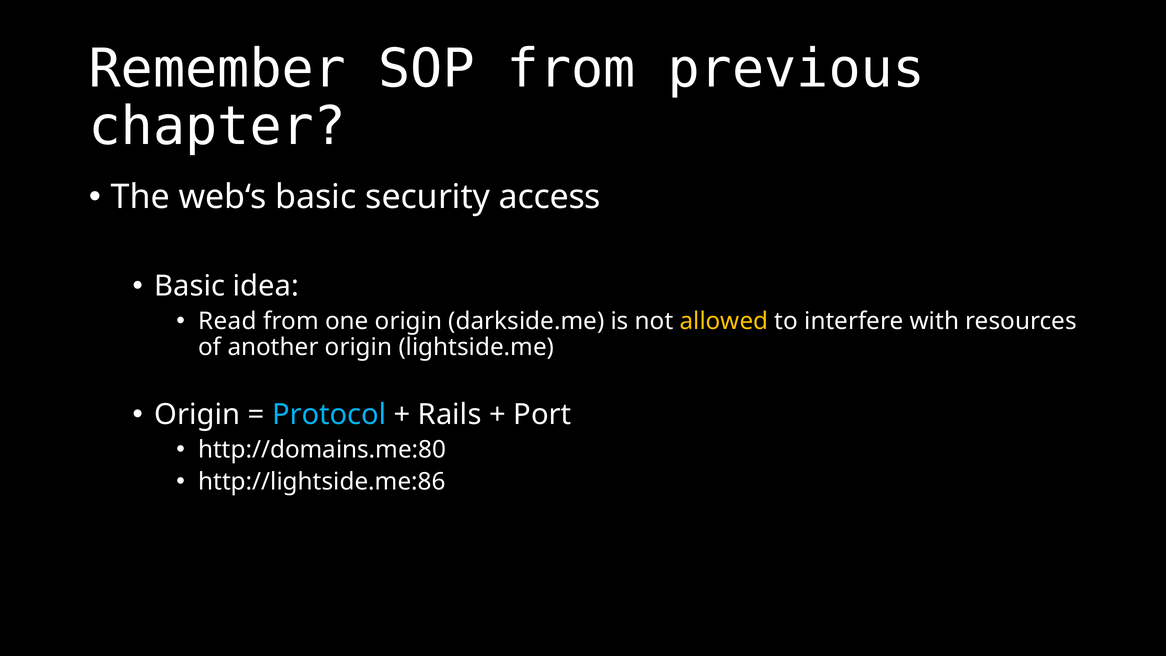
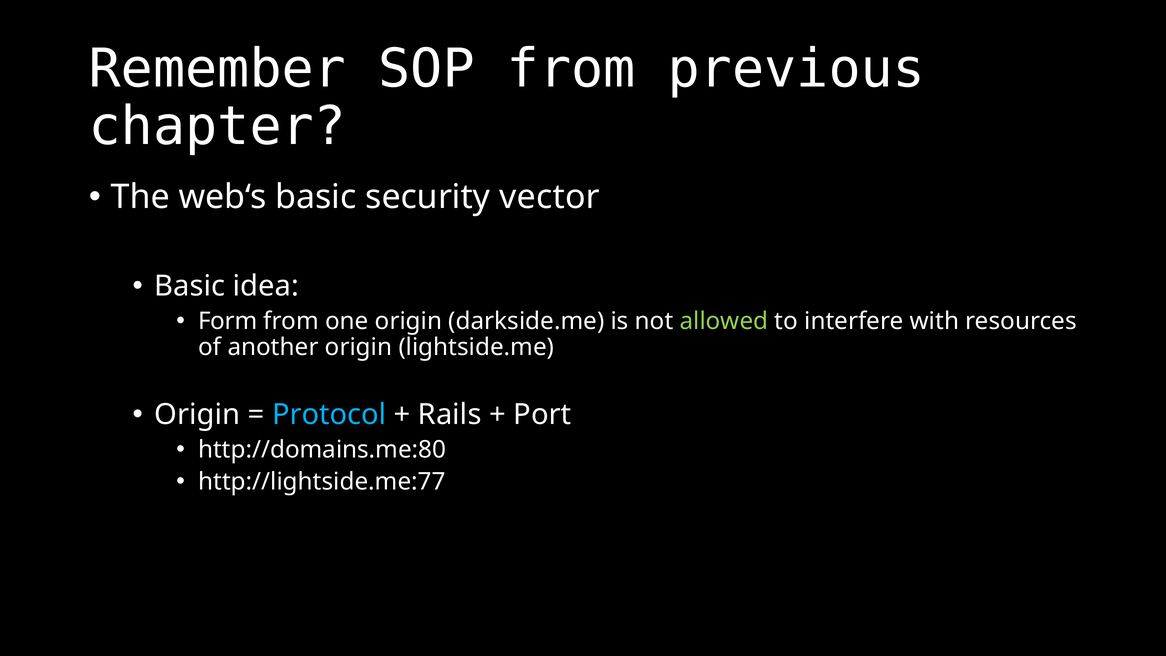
access: access -> vector
Read: Read -> Form
allowed colour: yellow -> light green
http://lightside.me:86: http://lightside.me:86 -> http://lightside.me:77
